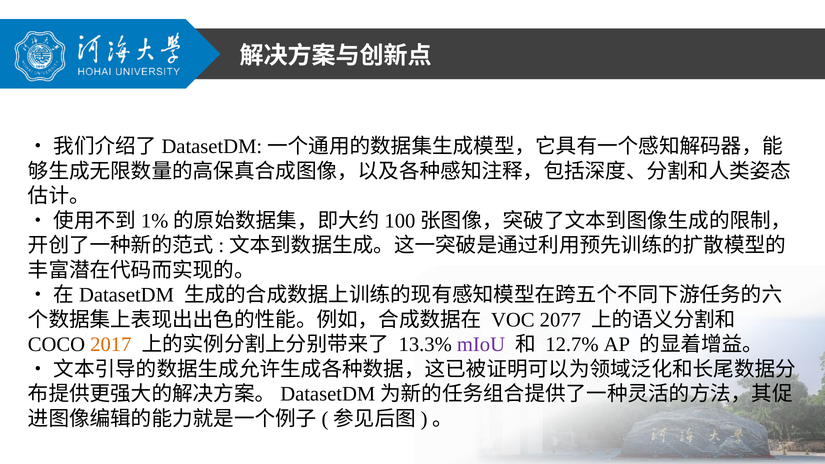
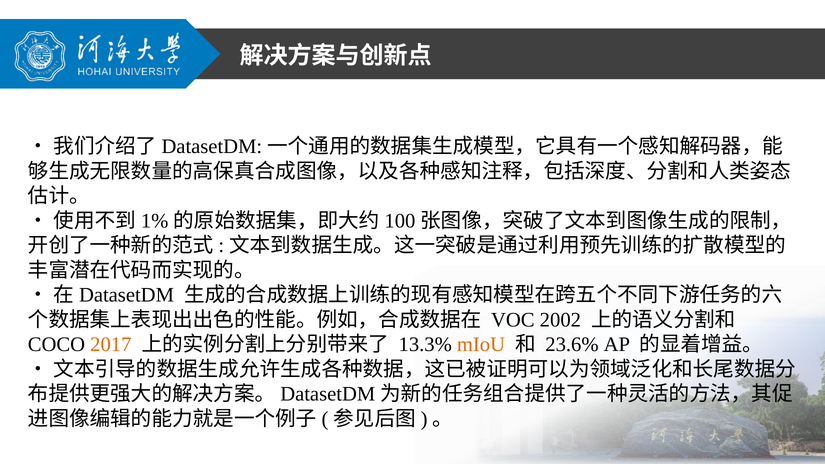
2077: 2077 -> 2002
mIoU colour: purple -> orange
12.7%: 12.7% -> 23.6%
